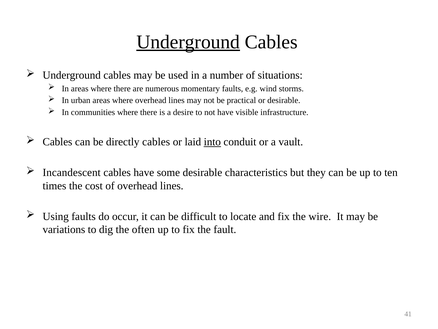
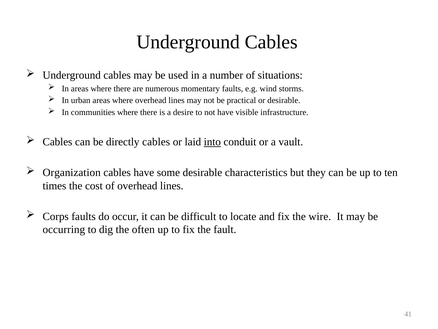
Underground at (188, 42) underline: present -> none
Incandescent: Incandescent -> Organization
Using: Using -> Corps
variations: variations -> occurring
